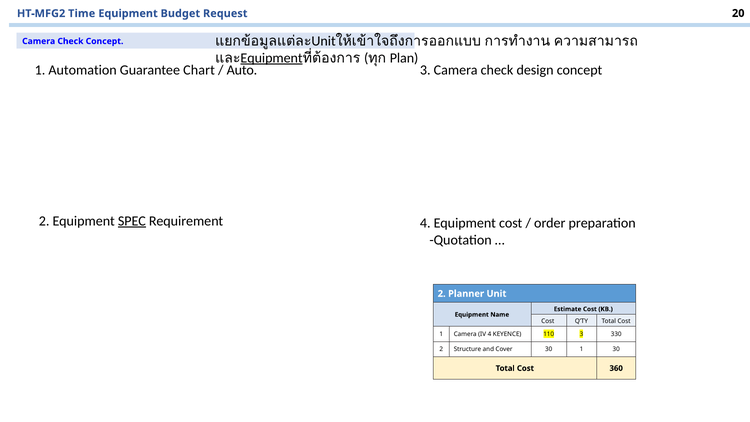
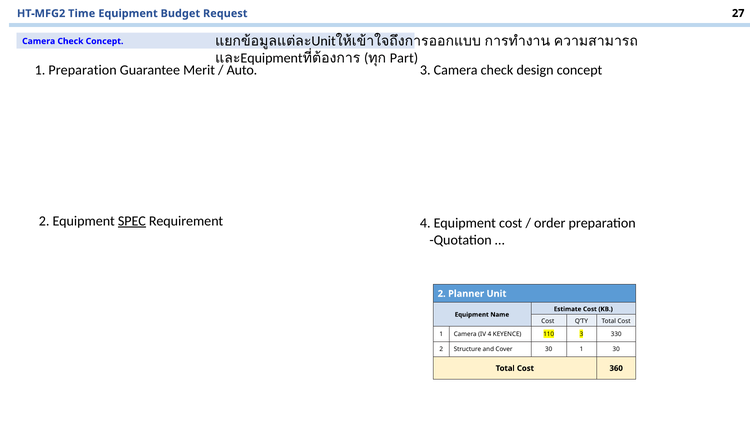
20: 20 -> 27
Equipment at (272, 58) underline: present -> none
Plan: Plan -> Part
1 Automation: Automation -> Preparation
Chart: Chart -> Merit
